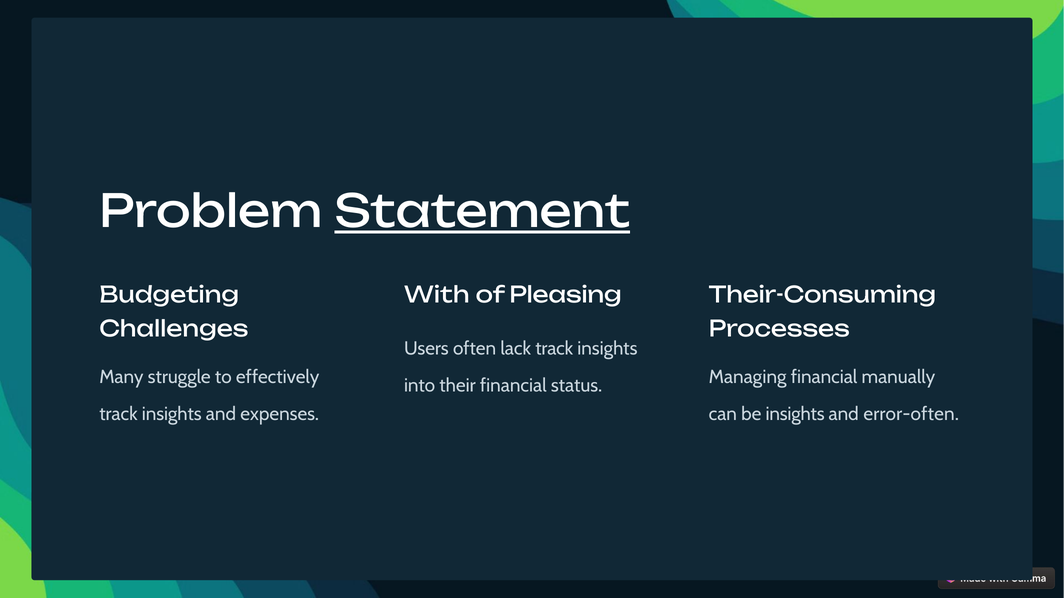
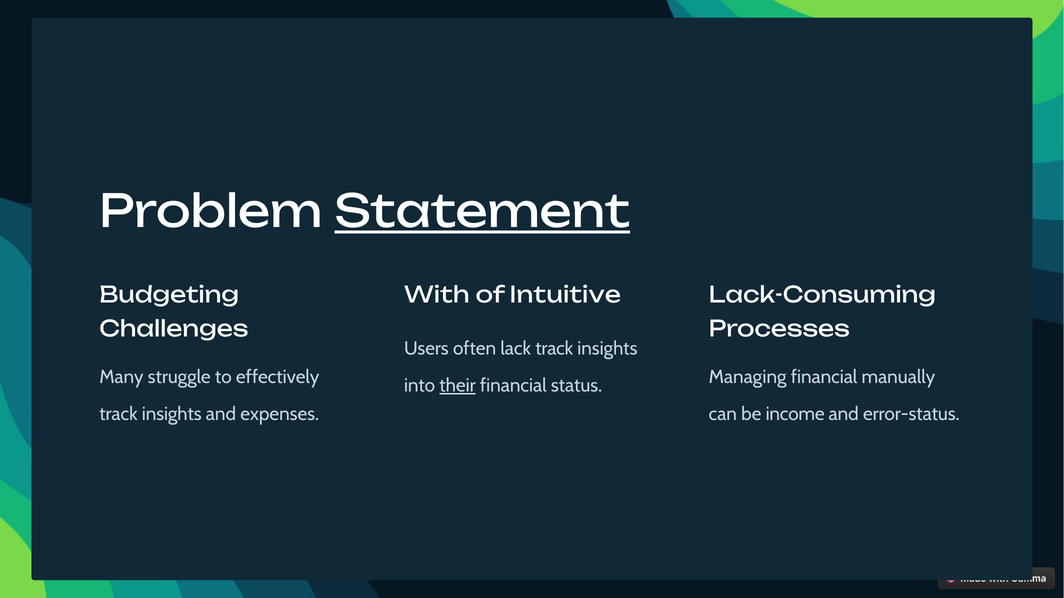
Pleasing: Pleasing -> Intuitive
Their-Consuming: Their-Consuming -> Lack-Consuming
their underline: none -> present
be insights: insights -> income
error-often: error-often -> error-status
